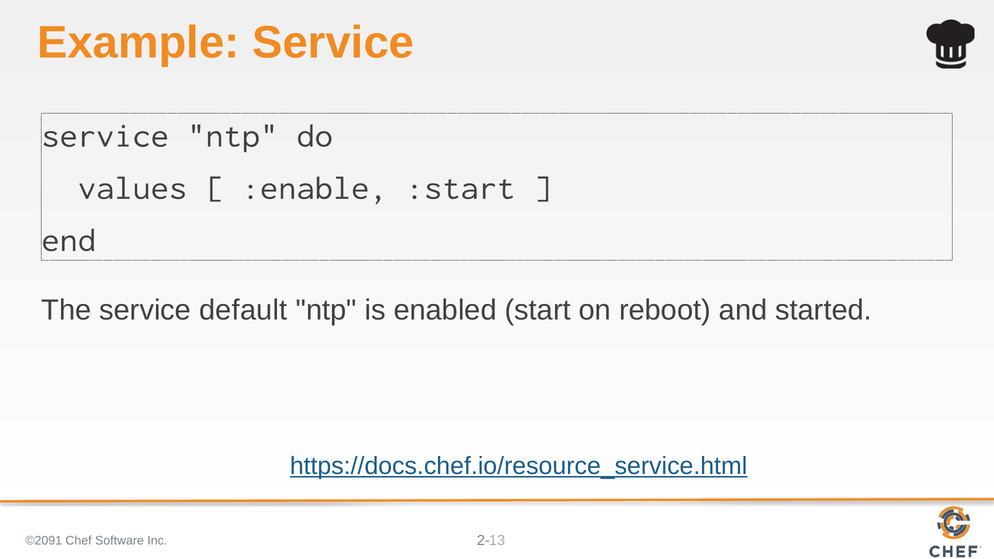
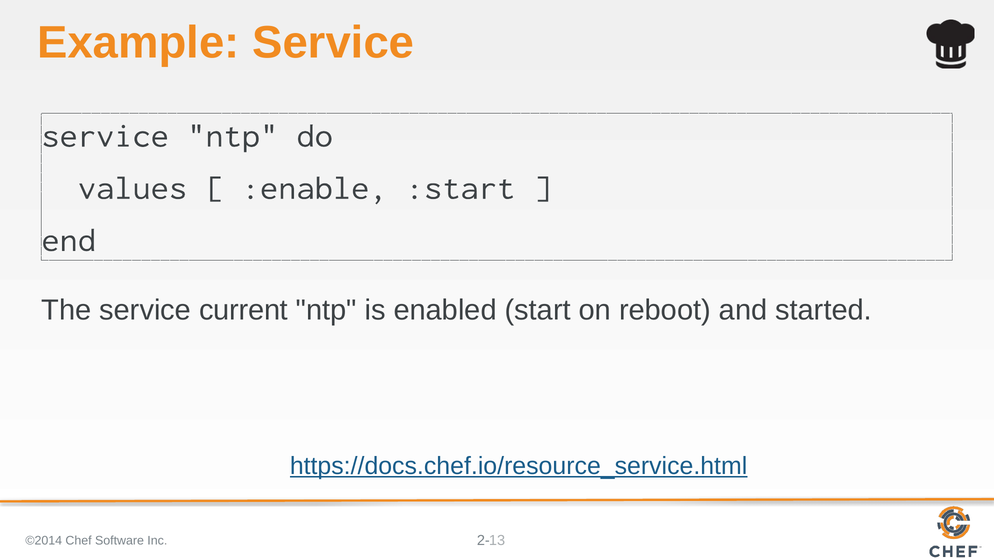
default: default -> current
©2091: ©2091 -> ©2014
